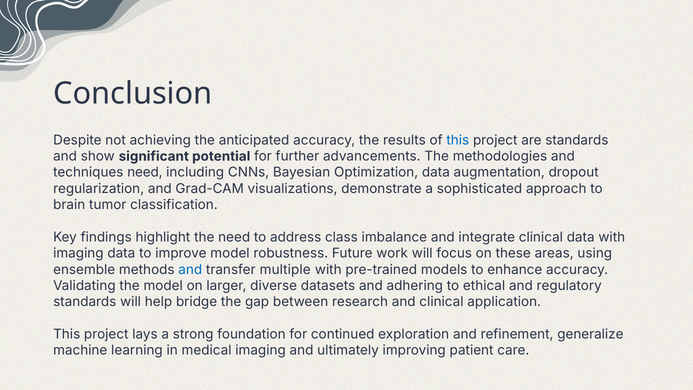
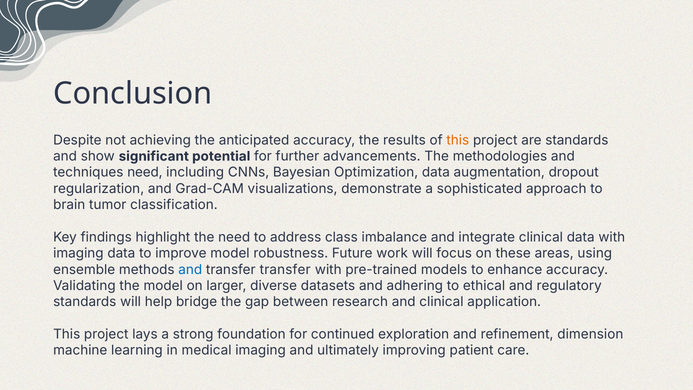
this at (458, 140) colour: blue -> orange
transfer multiple: multiple -> transfer
generalize: generalize -> dimension
